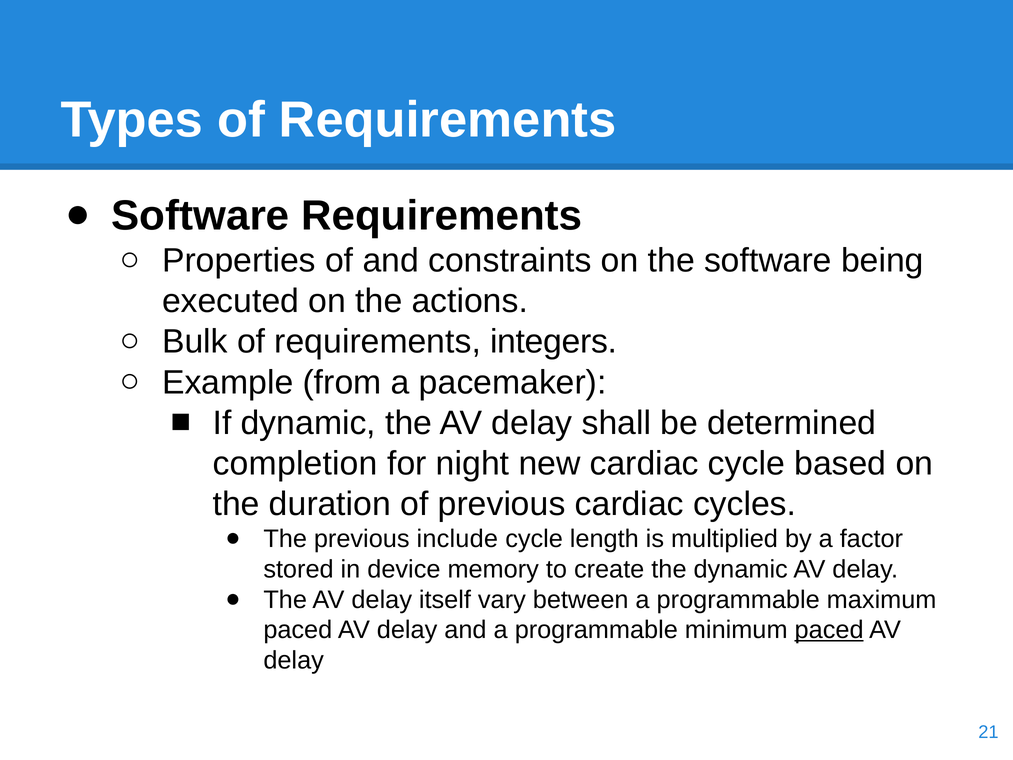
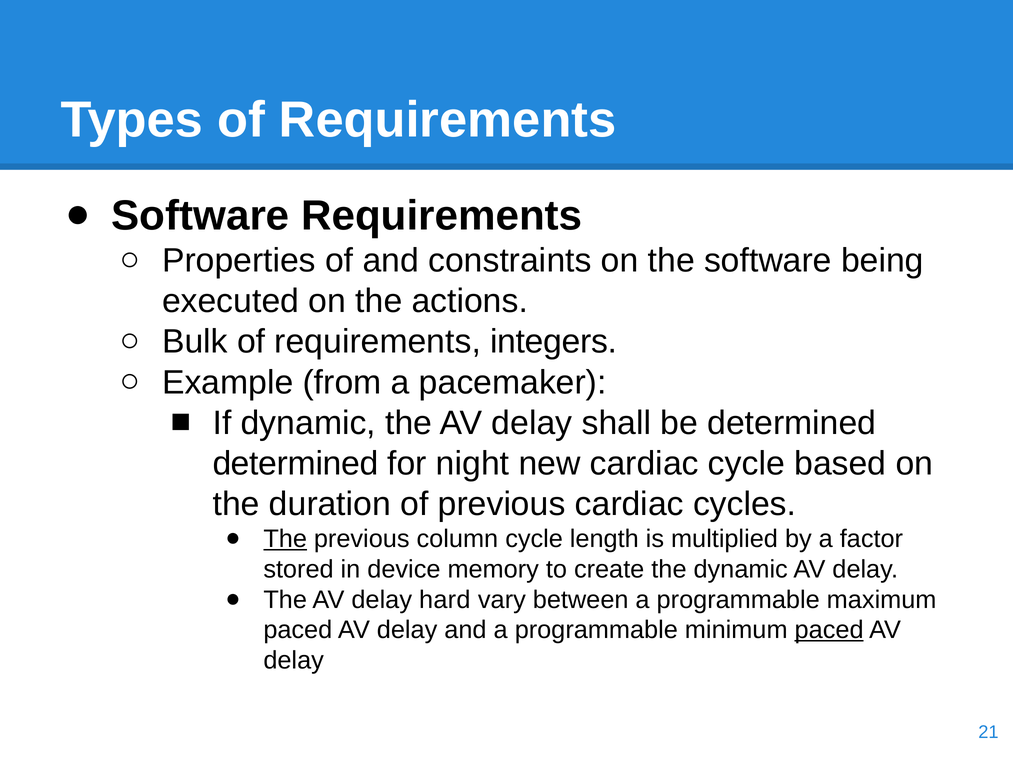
completion at (295, 463): completion -> determined
The at (285, 539) underline: none -> present
include: include -> column
itself: itself -> hard
